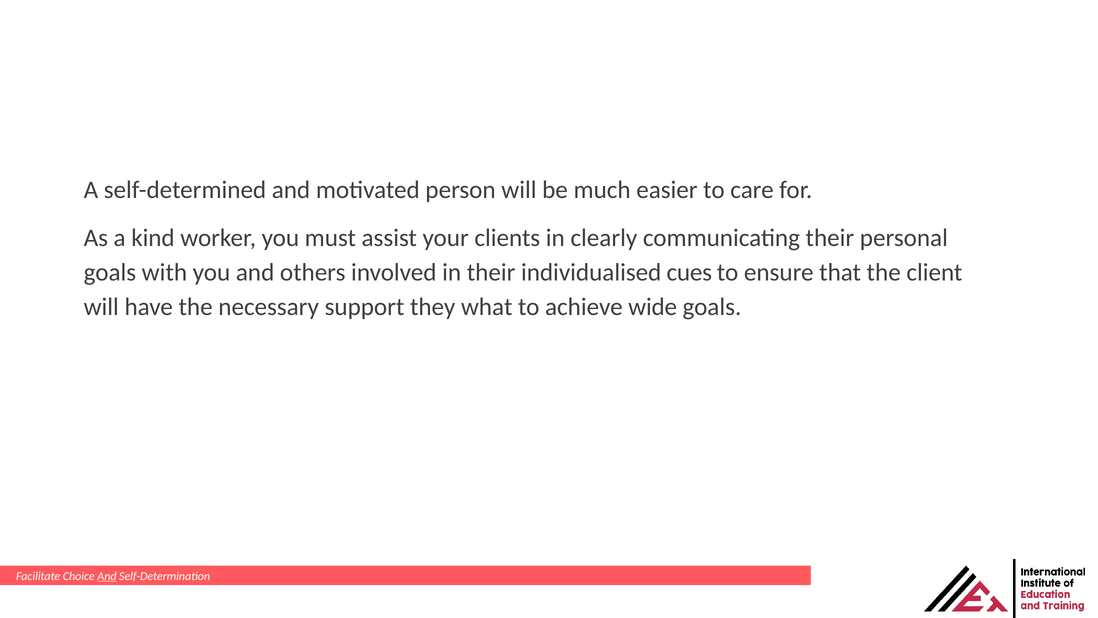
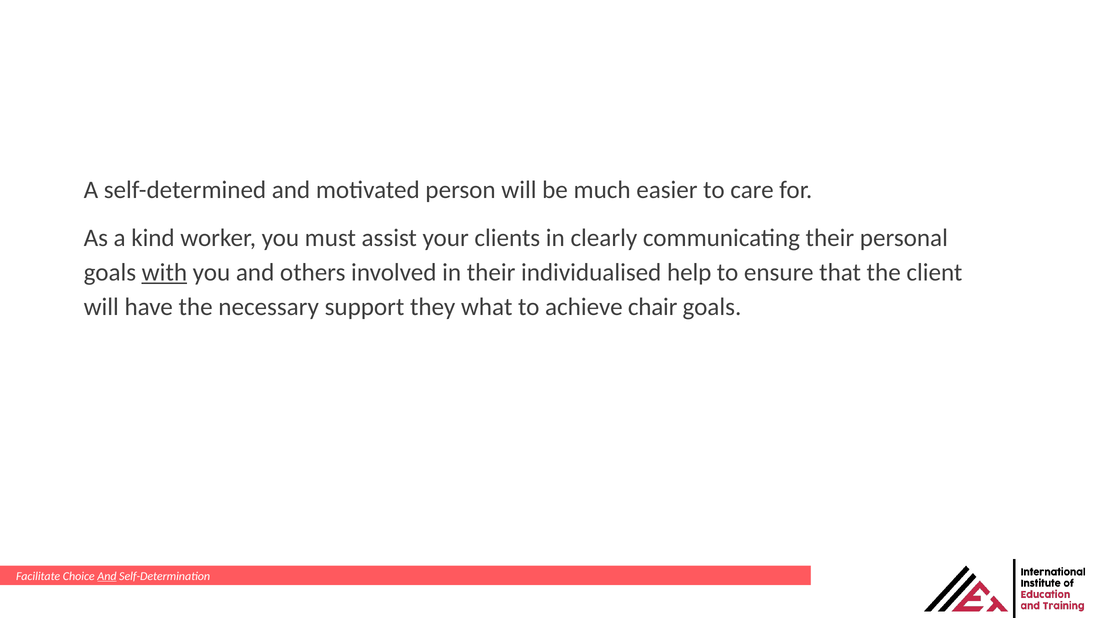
with underline: none -> present
cues: cues -> help
wide: wide -> chair
